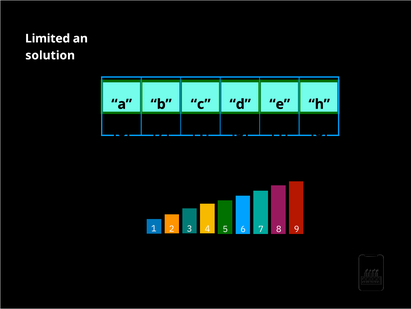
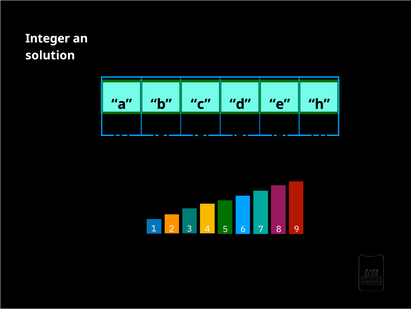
Limited: Limited -> Integer
6 at (122, 132): 6 -> 7
7 at (161, 132): 7 -> 0
1 at (201, 132): 1 -> 6
1 at (280, 132): 1 -> 8
8 at (319, 132): 8 -> 1
